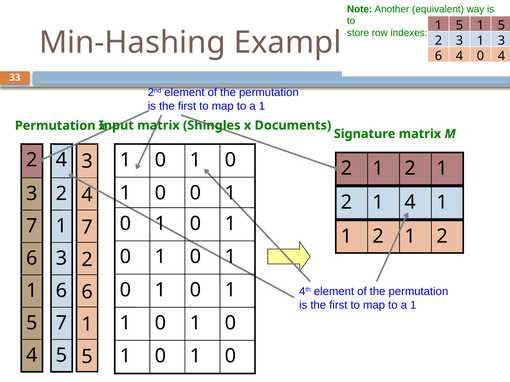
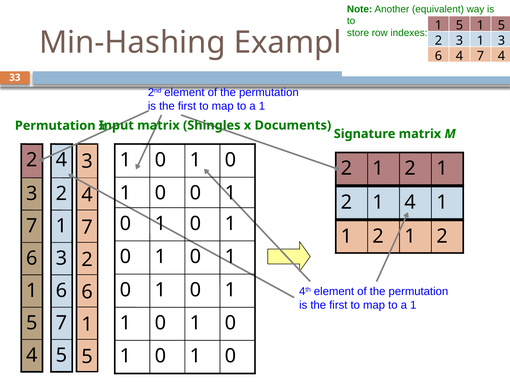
6 4 0: 0 -> 7
